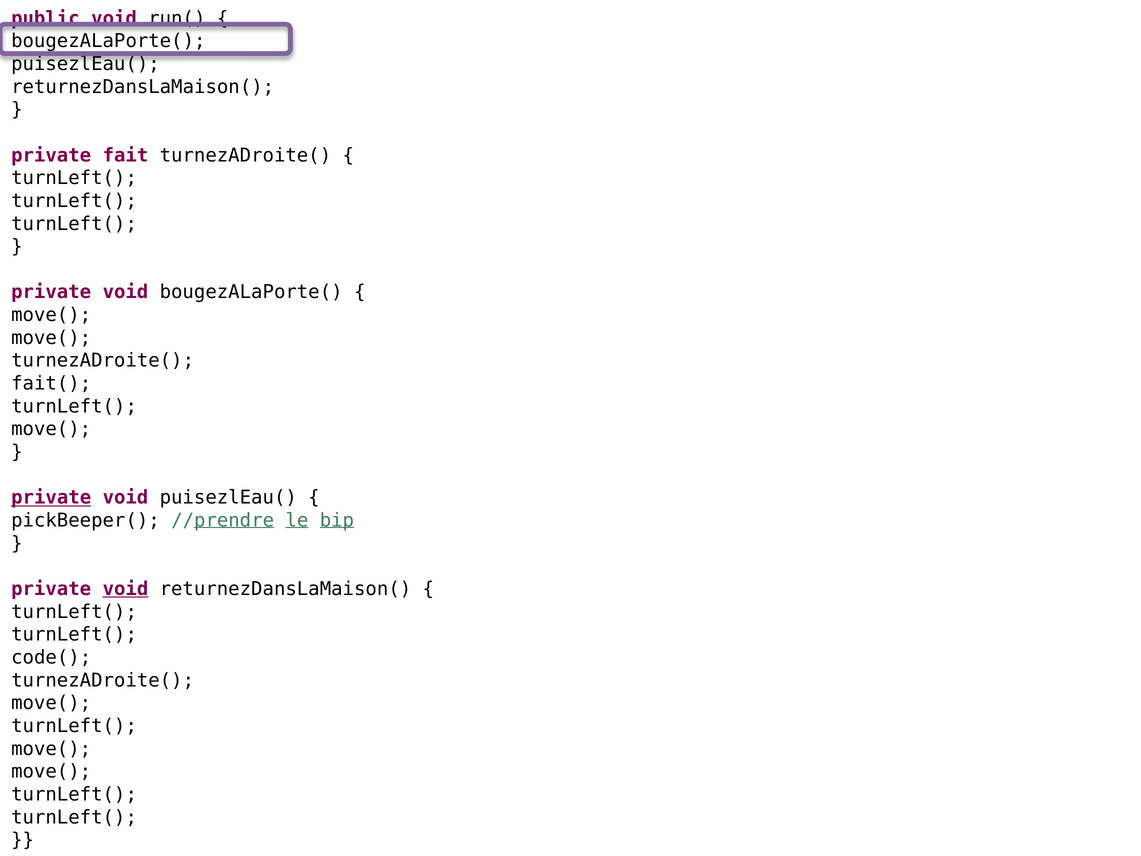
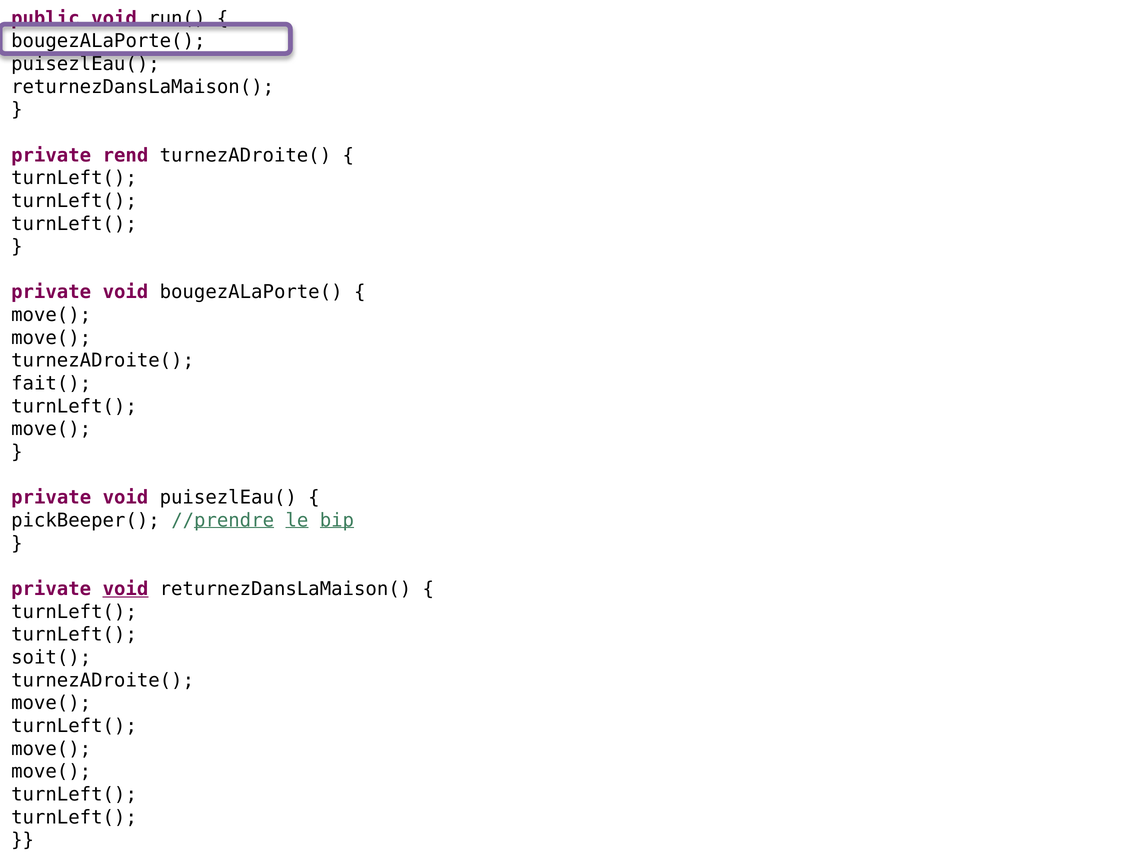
fait: fait -> rend
private at (51, 498) underline: present -> none
code(: code( -> soit(
